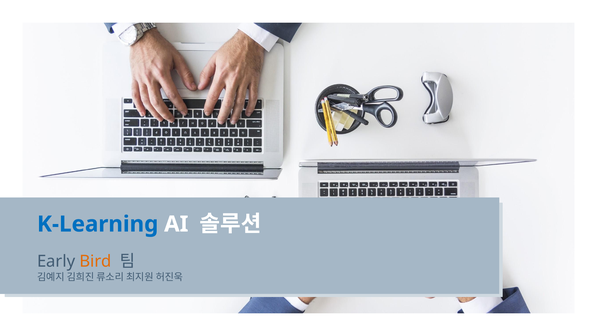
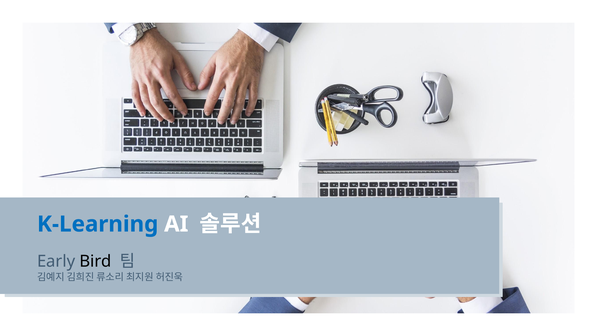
Bird colour: orange -> black
